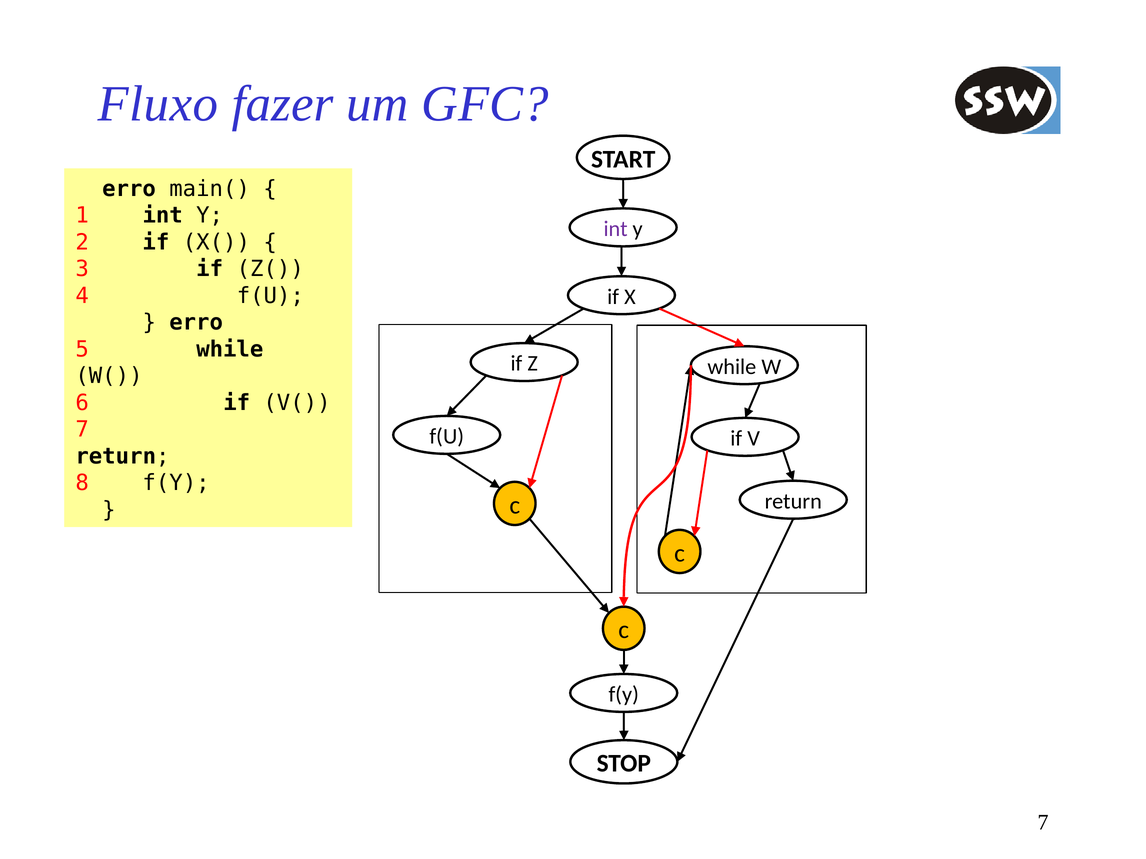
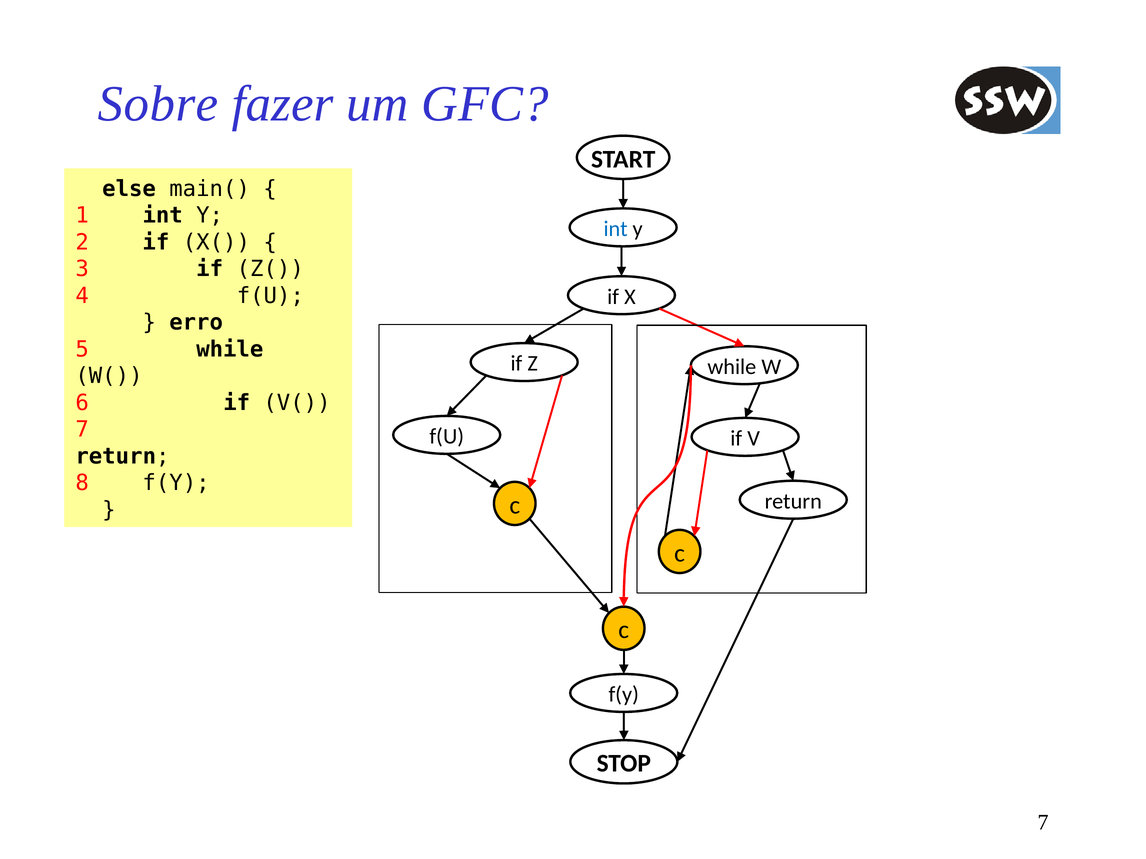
Fluxo: Fluxo -> Sobre
erro at (129, 189): erro -> else
int at (616, 229) colour: purple -> blue
